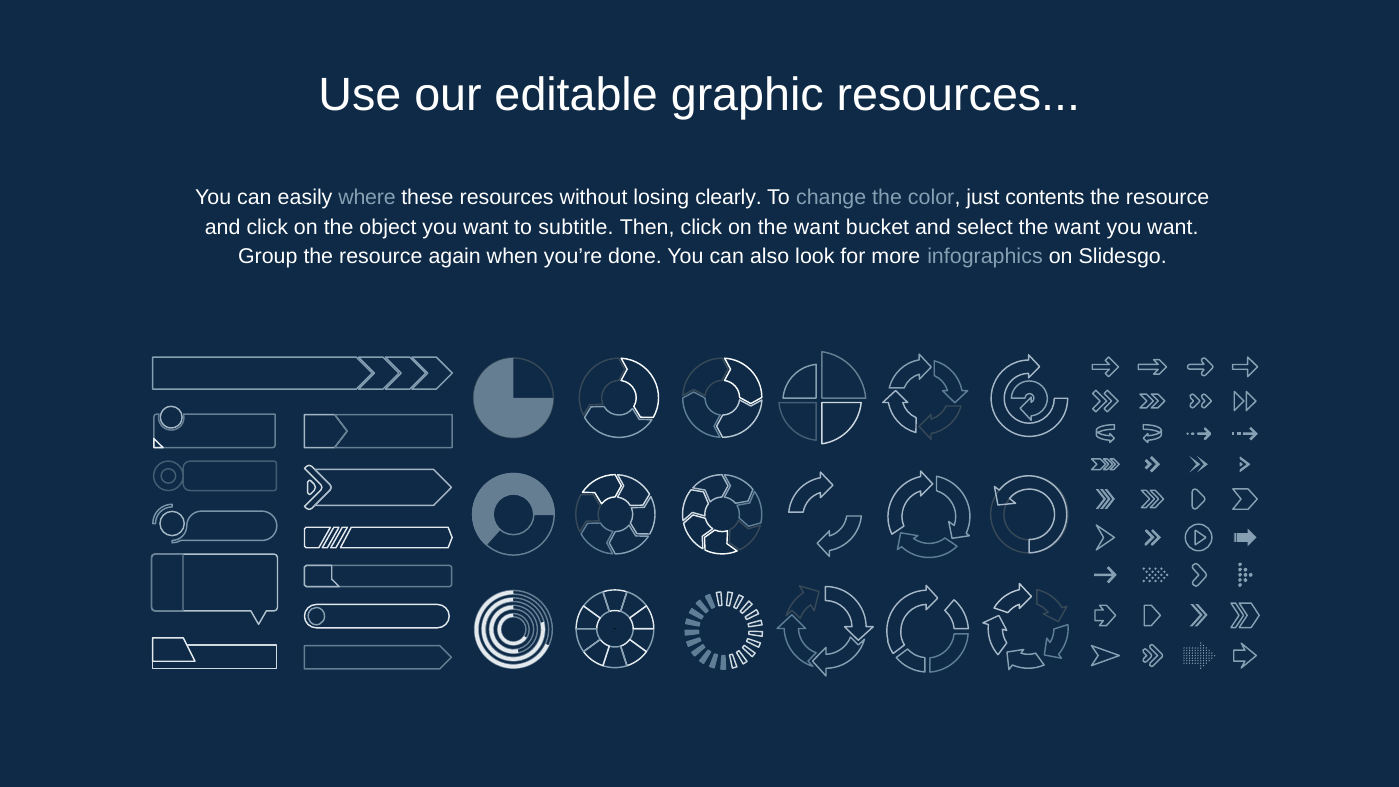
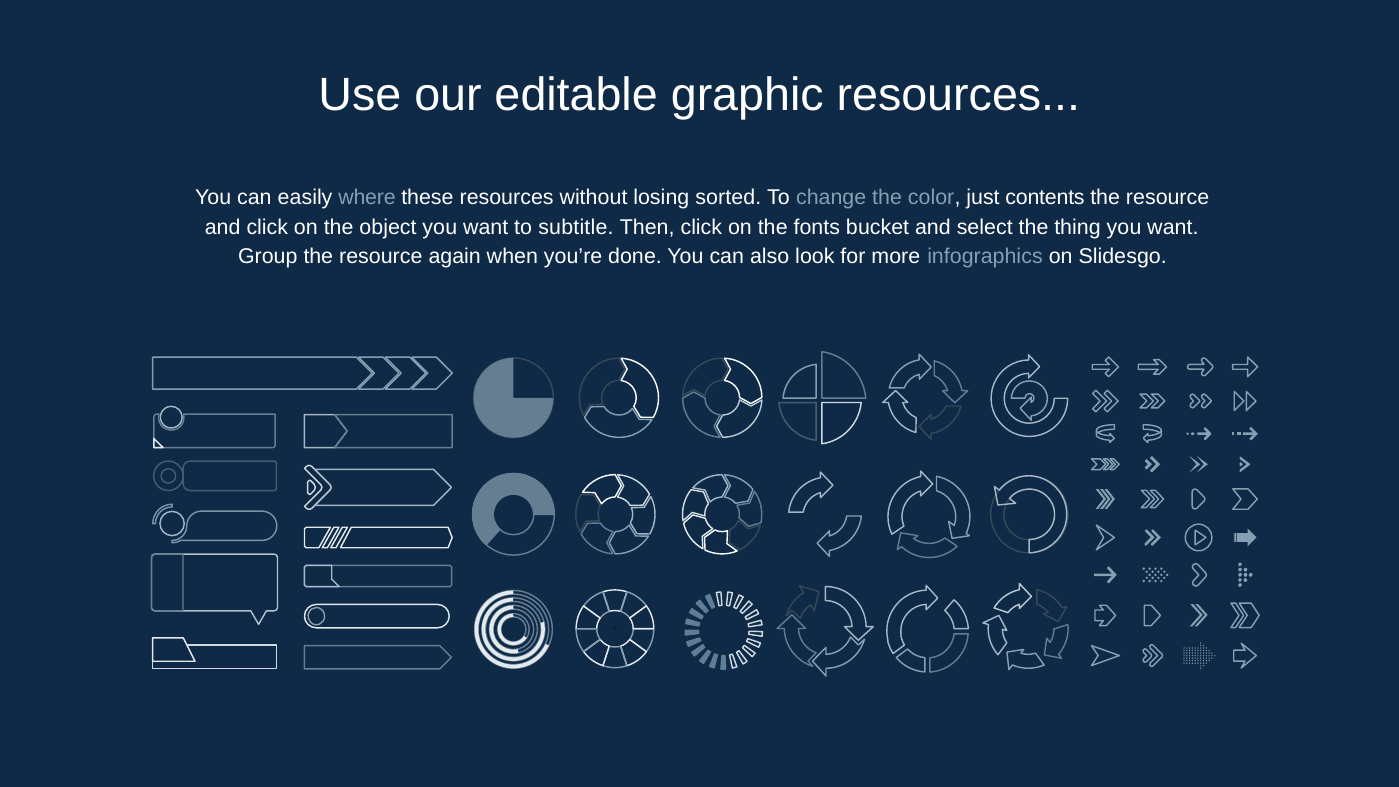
clearly: clearly -> sorted
on the want: want -> fonts
select the want: want -> thing
